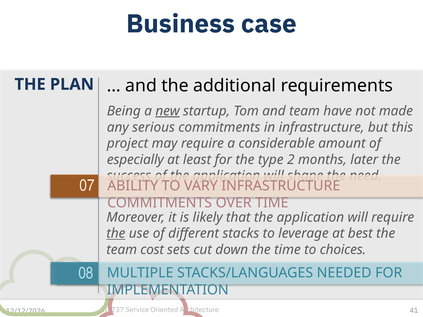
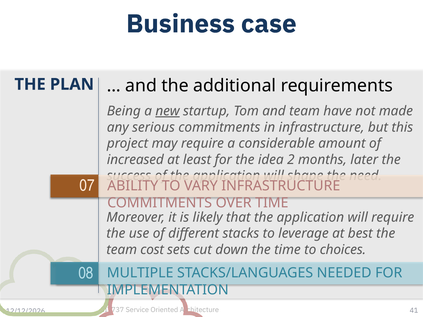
especially: especially -> increased
type: type -> idea
the at (116, 234) underline: present -> none
